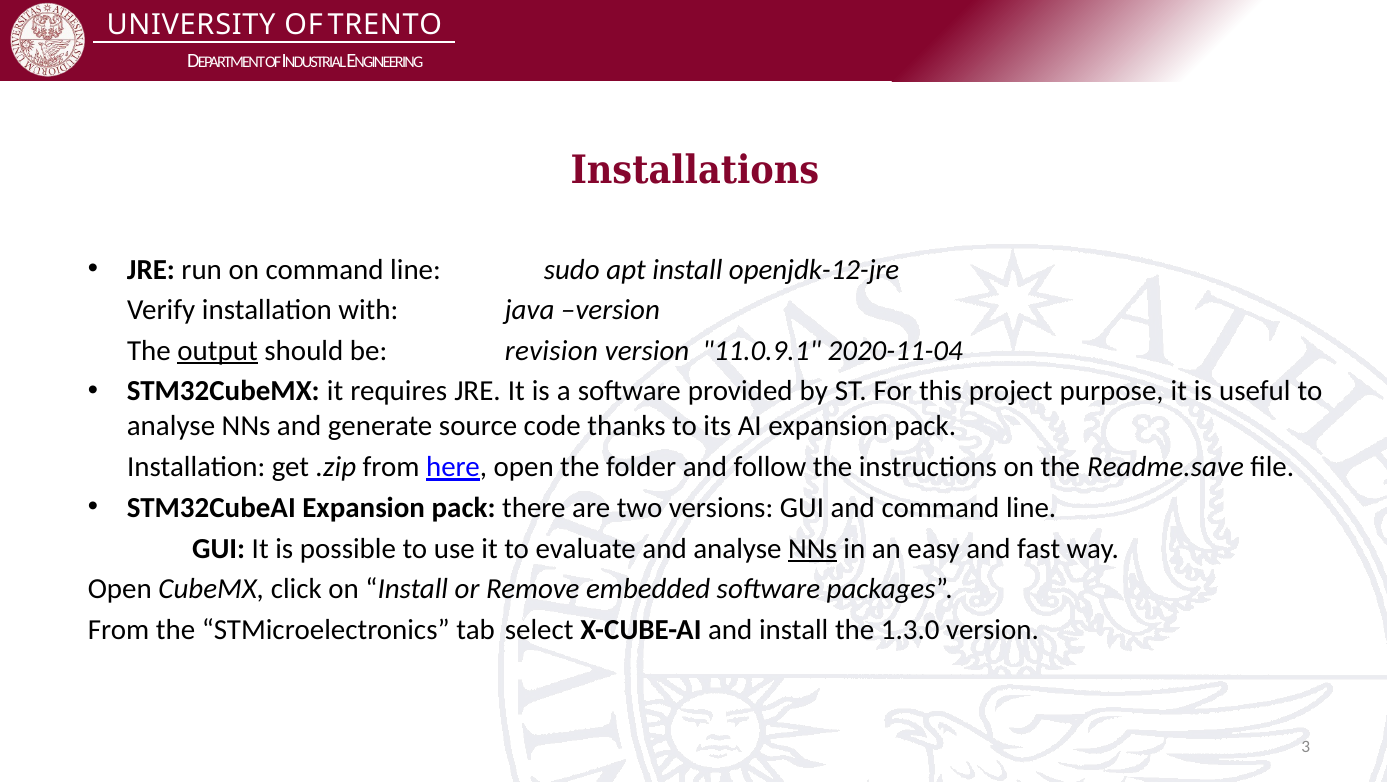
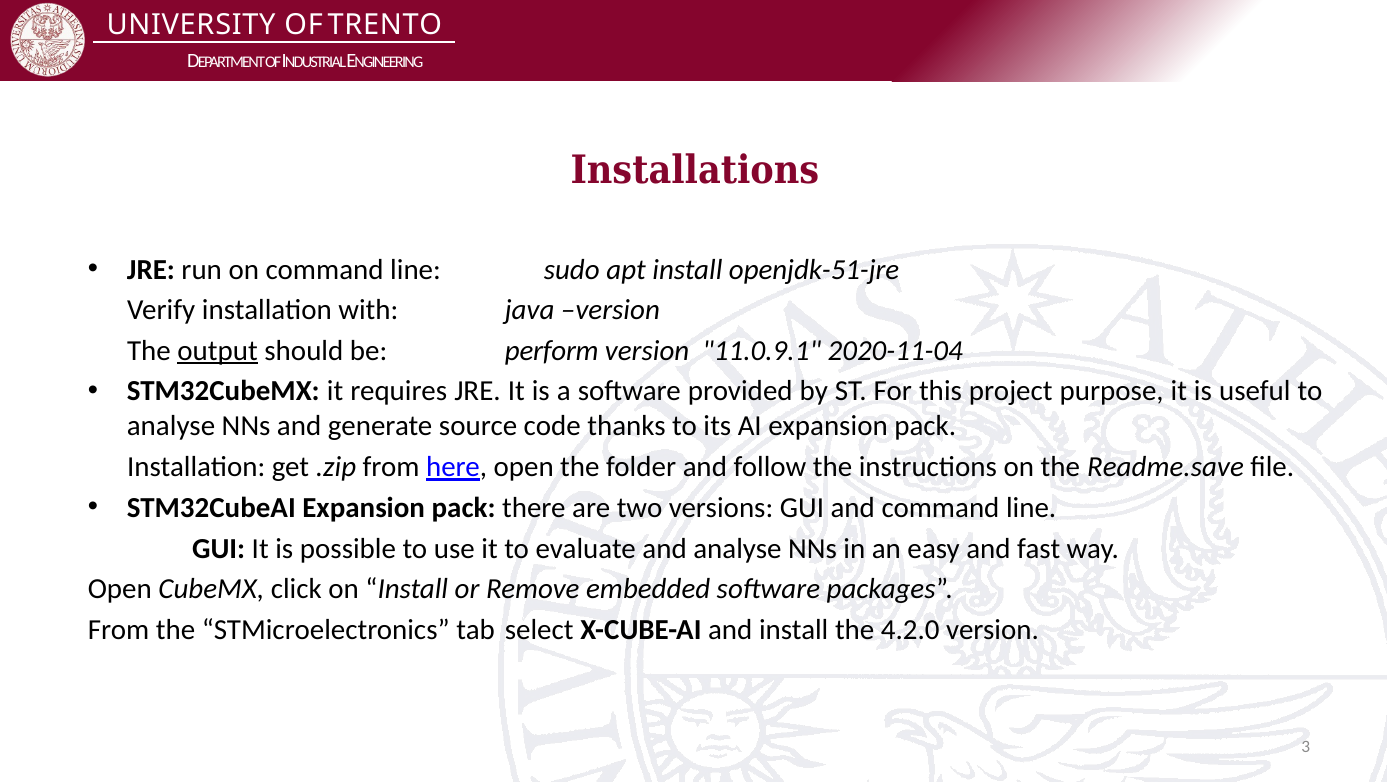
openjdk-12-jre: openjdk-12-jre -> openjdk-51-jre
revision: revision -> perform
NNs at (813, 548) underline: present -> none
1.3.0: 1.3.0 -> 4.2.0
